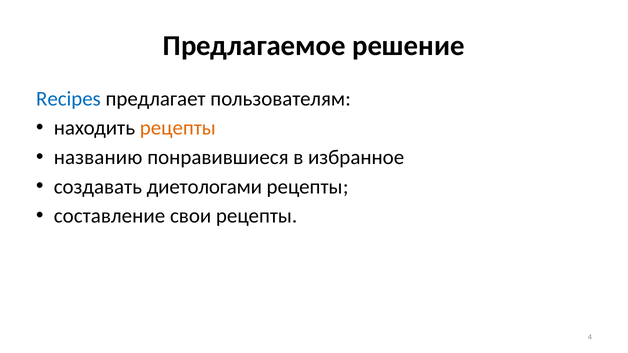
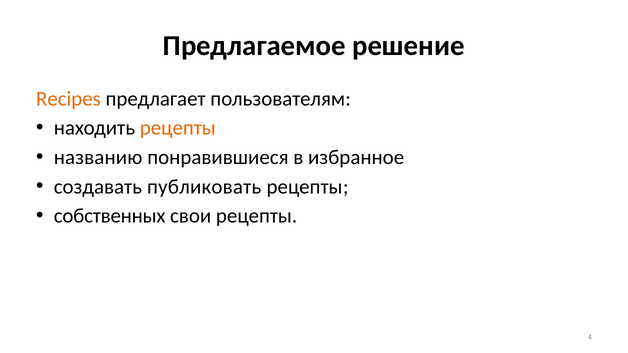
Recipes colour: blue -> orange
диетологами: диетологами -> публиковать
составление: составление -> собственных
